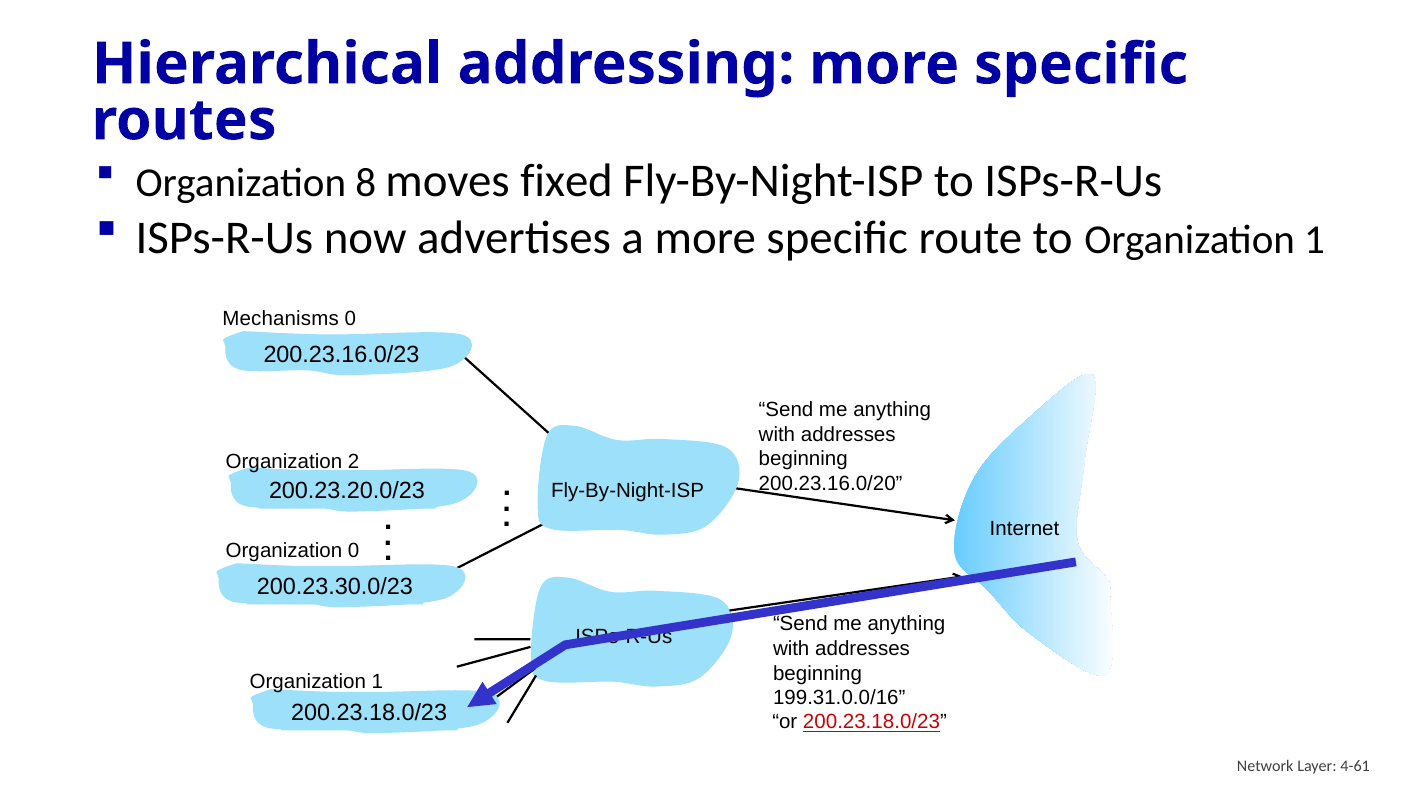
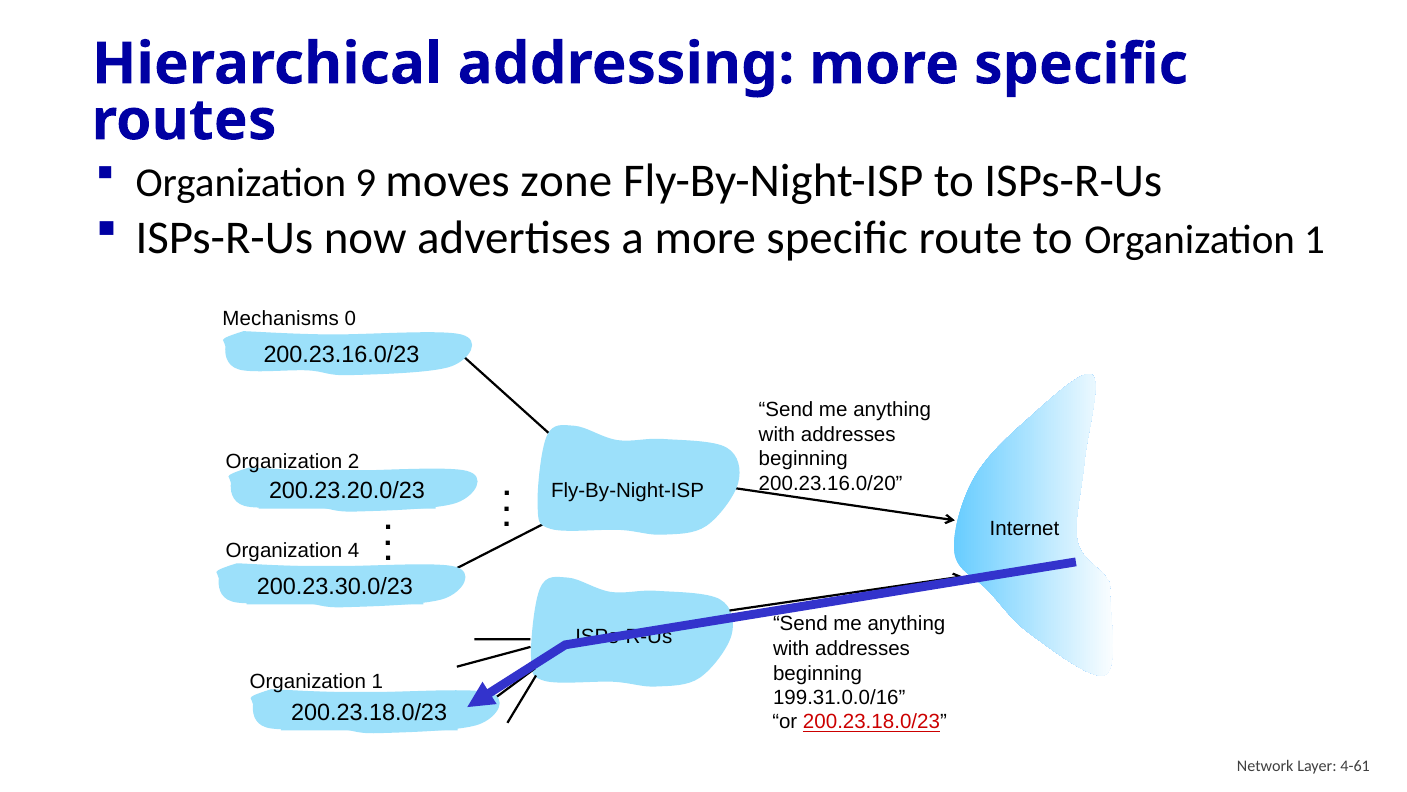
8: 8 -> 9
fixed: fixed -> zone
Organization 0: 0 -> 4
